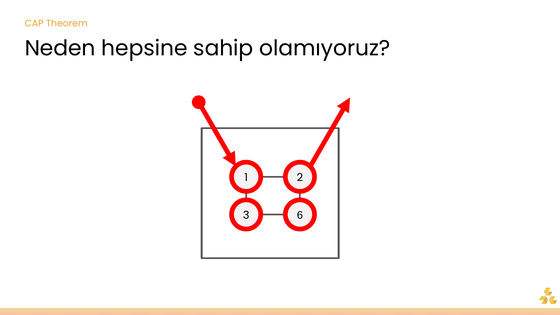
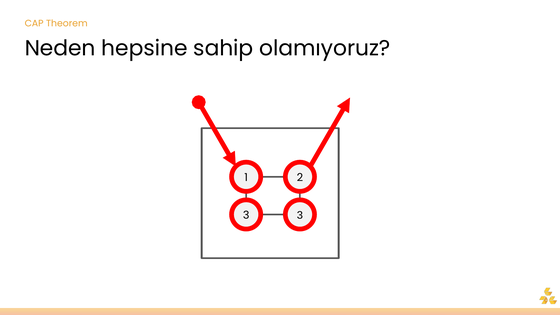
3 6: 6 -> 3
